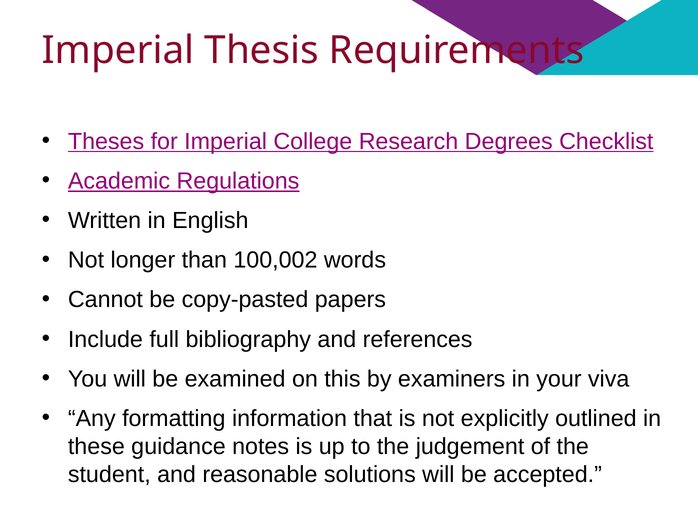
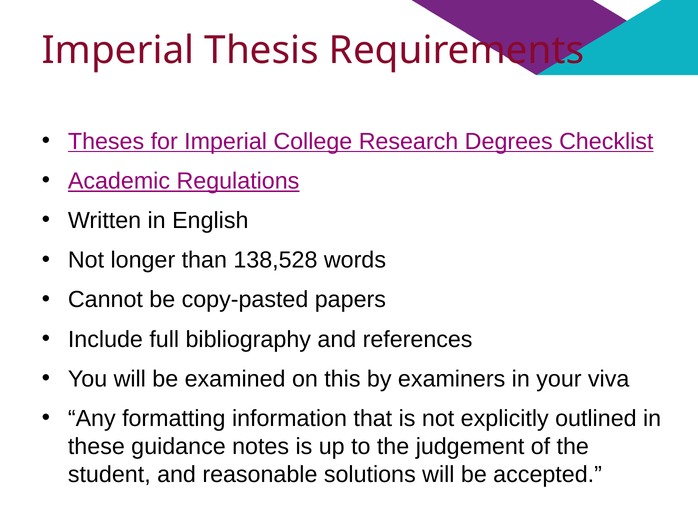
100,002: 100,002 -> 138,528
